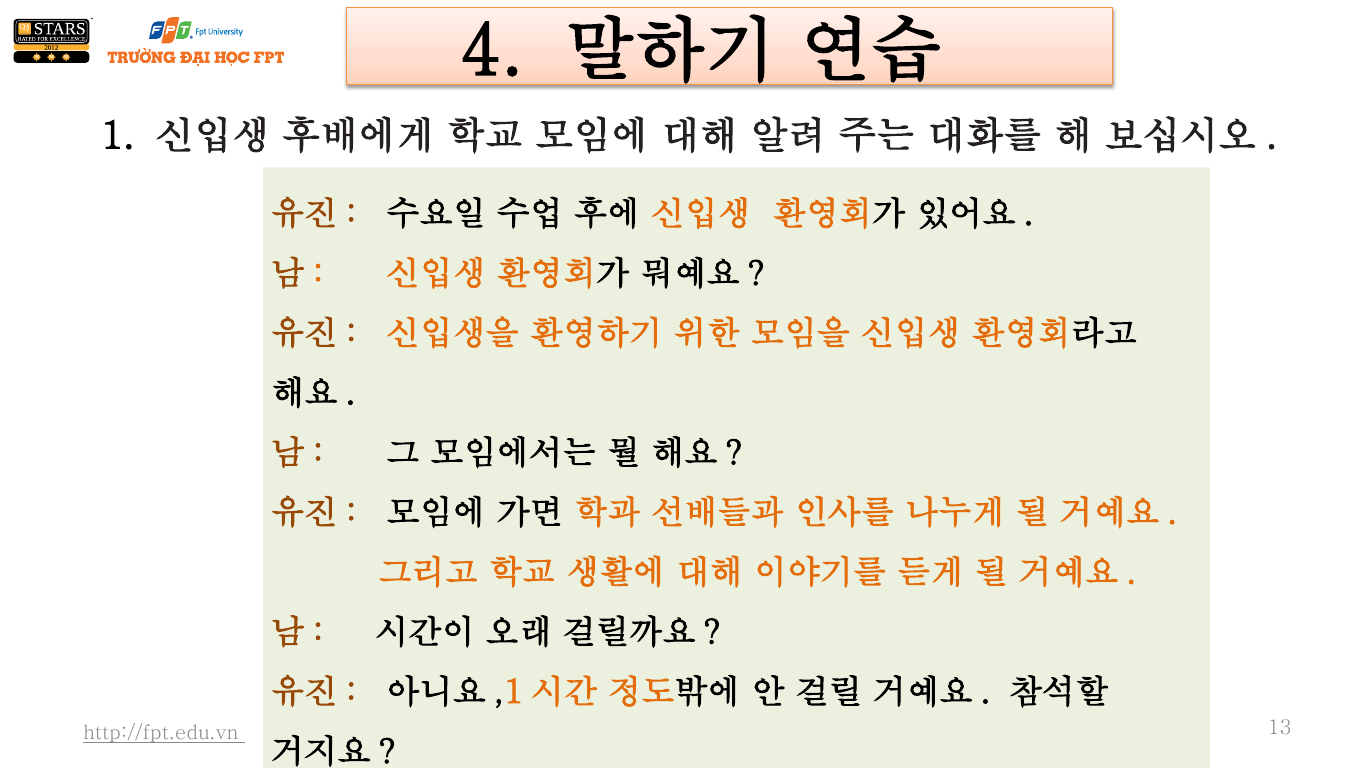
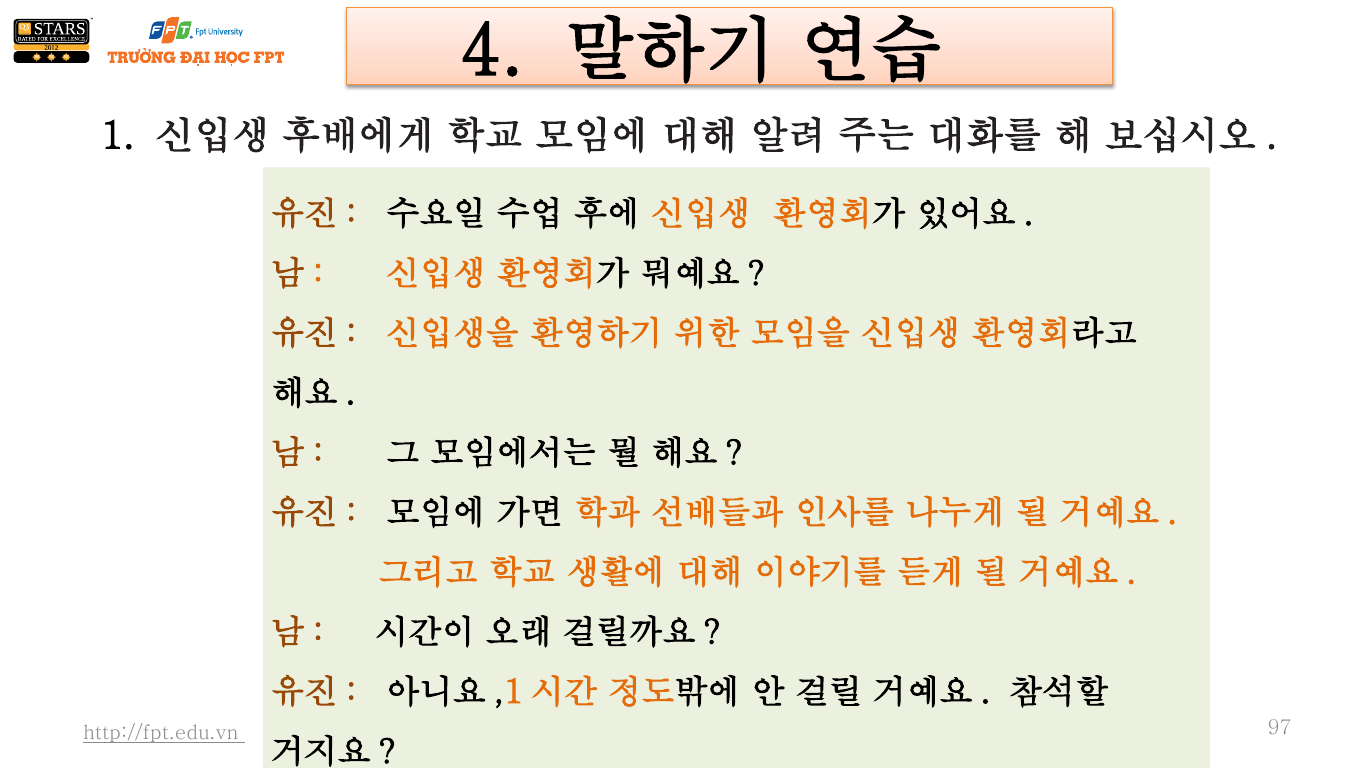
13: 13 -> 97
